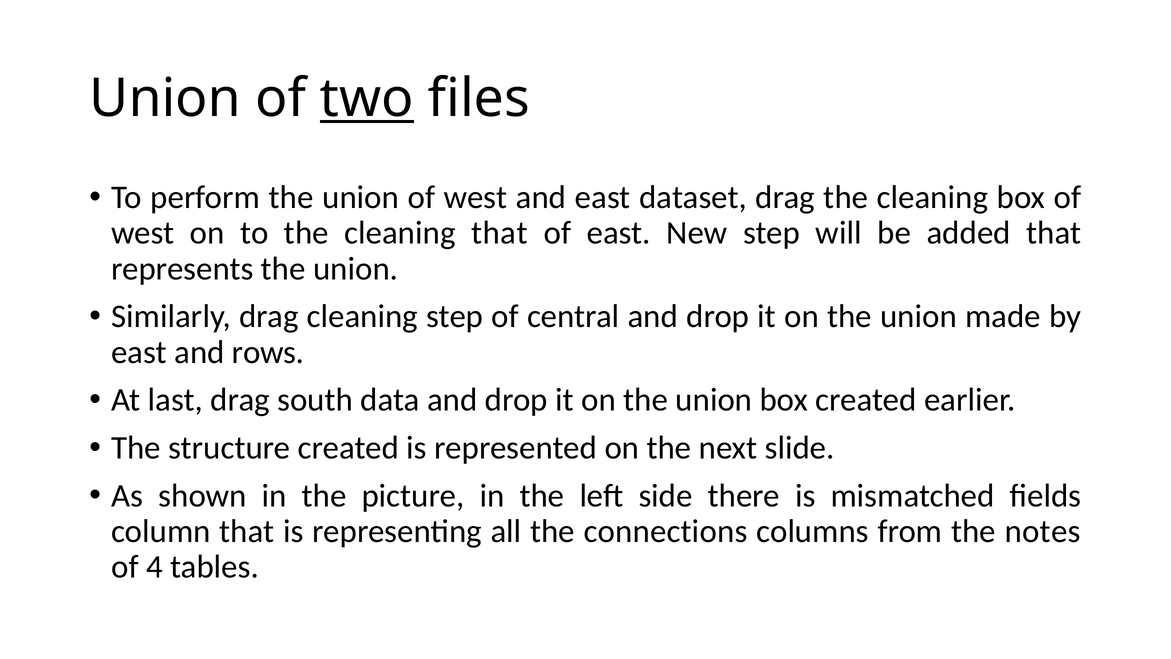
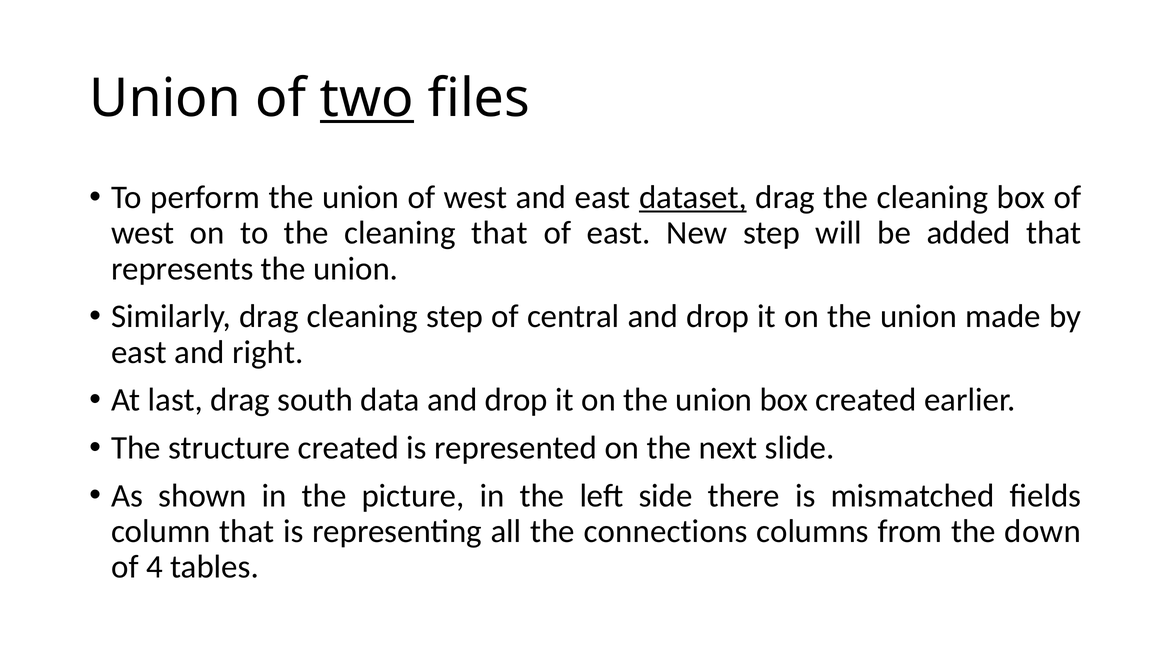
dataset underline: none -> present
rows: rows -> right
notes: notes -> down
